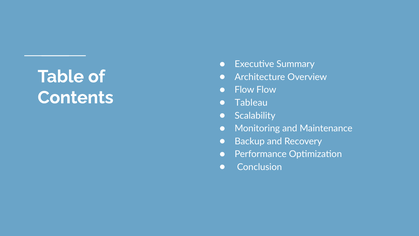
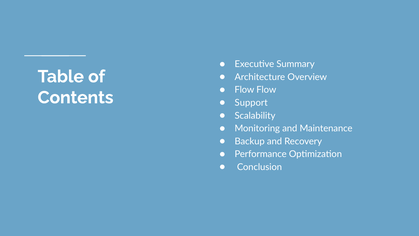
Tableau: Tableau -> Support
